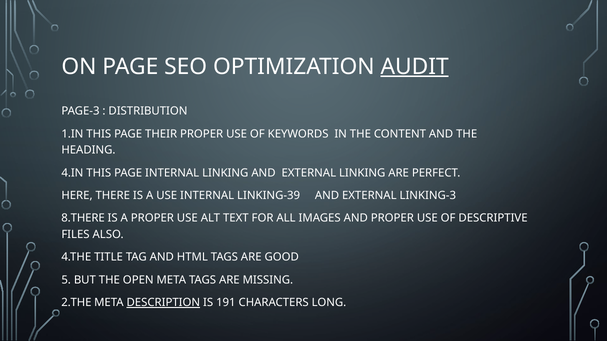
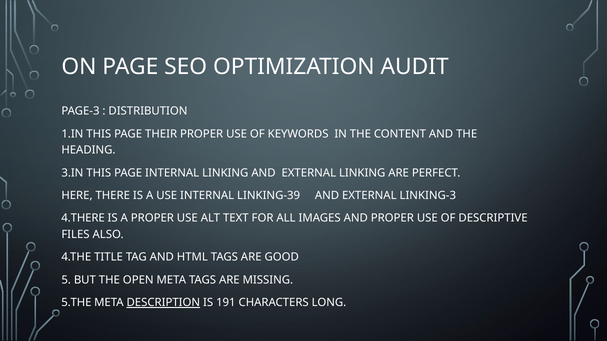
AUDIT underline: present -> none
4.IN: 4.IN -> 3.IN
8.THERE: 8.THERE -> 4.THERE
2.THE: 2.THE -> 5.THE
